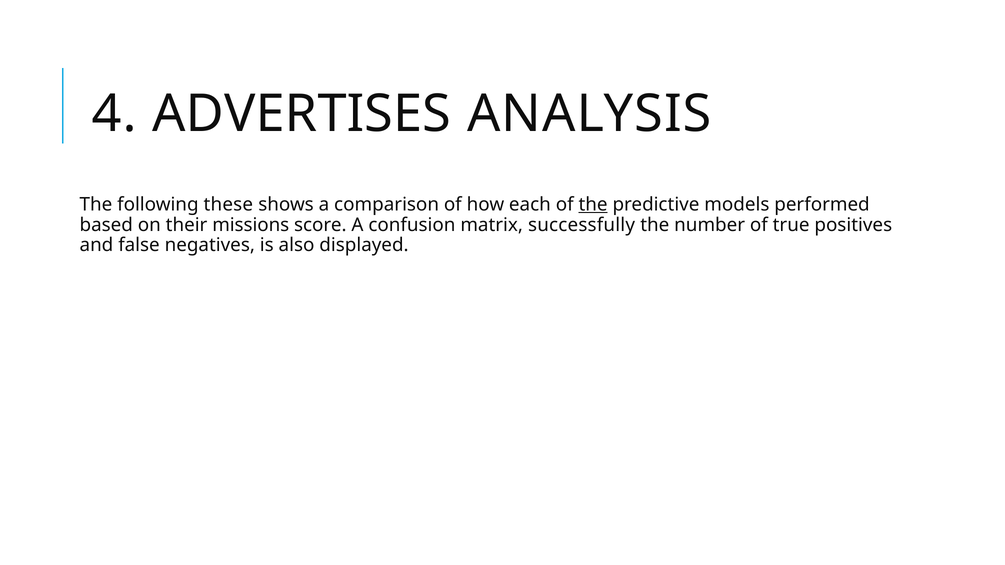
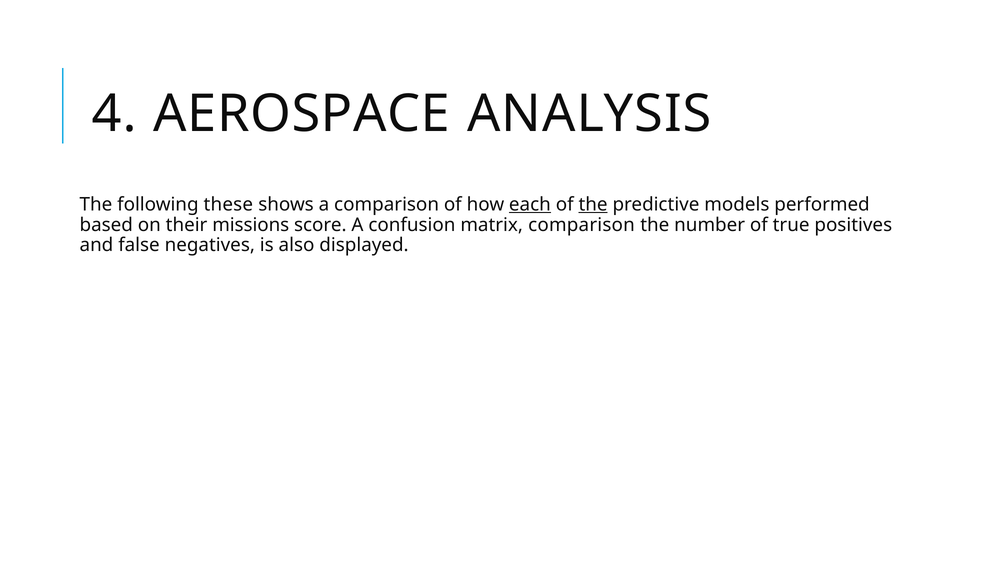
ADVERTISES: ADVERTISES -> AEROSPACE
each underline: none -> present
matrix successfully: successfully -> comparison
